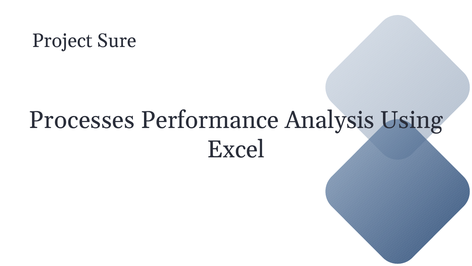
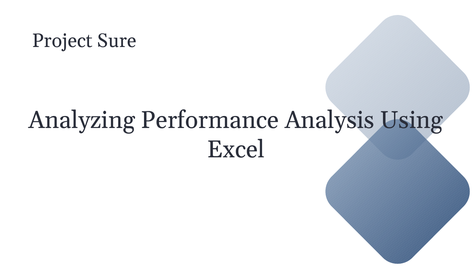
Processes: Processes -> Analyzing
